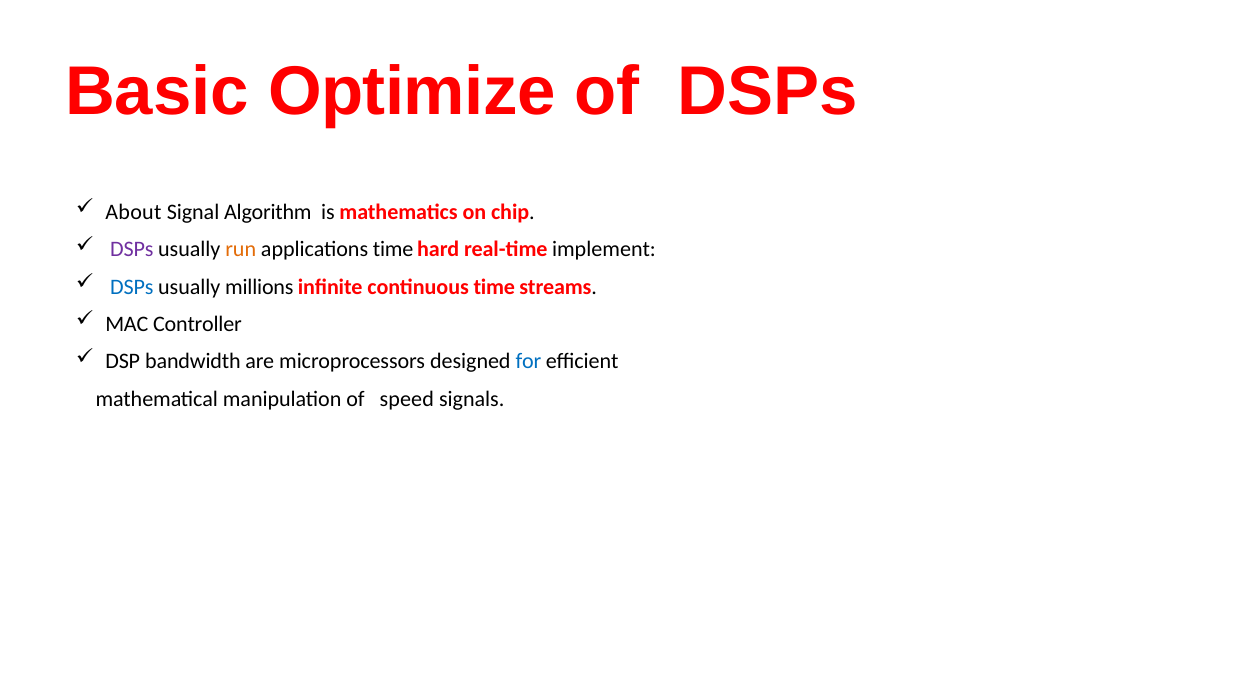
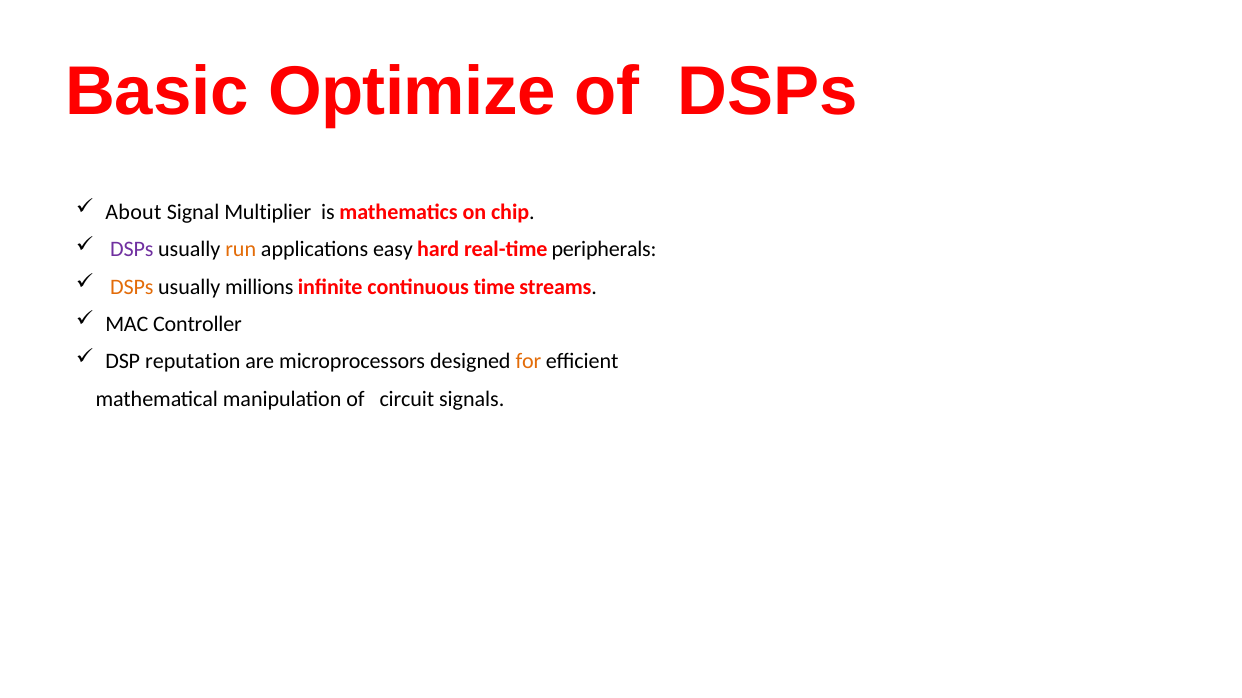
Algorithm: Algorithm -> Multiplier
applications time: time -> easy
implement: implement -> peripherals
DSPs at (132, 287) colour: blue -> orange
bandwidth: bandwidth -> reputation
for colour: blue -> orange
speed: speed -> circuit
